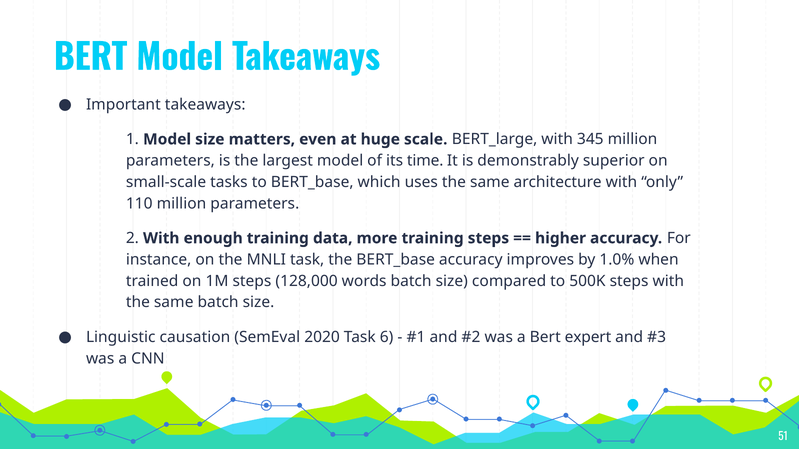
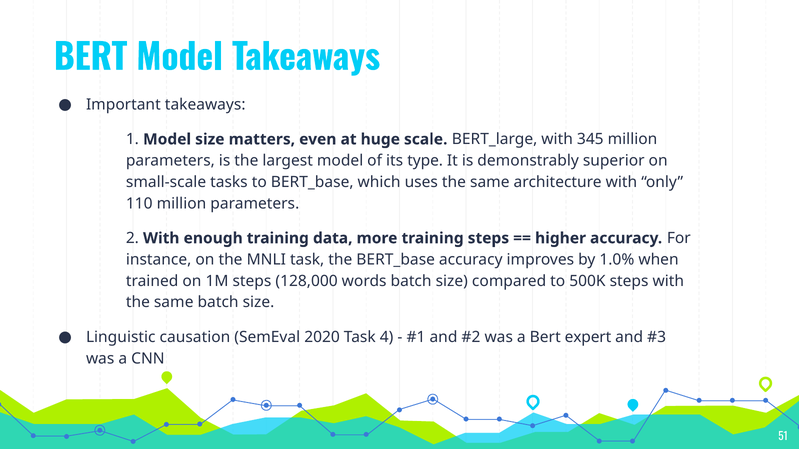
time: time -> type
6: 6 -> 4
